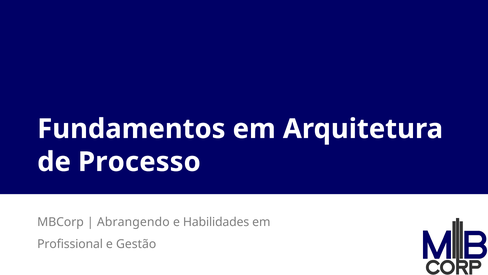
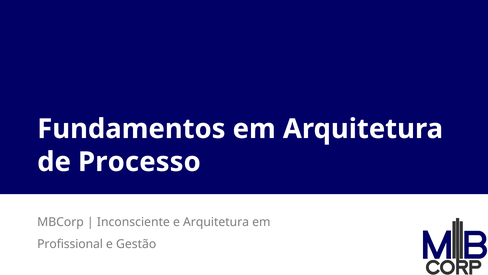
Abrangendo: Abrangendo -> Inconsciente
e Habilidades: Habilidades -> Arquitetura
